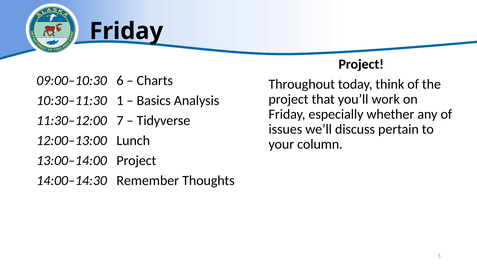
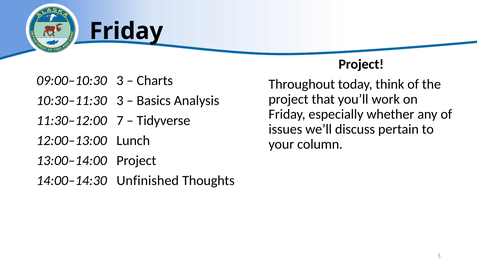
09:00–10:30 6: 6 -> 3
10:30–11:30 1: 1 -> 3
Remember: Remember -> Unfinished
